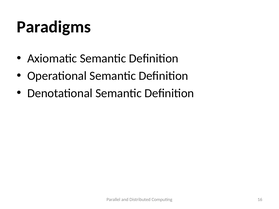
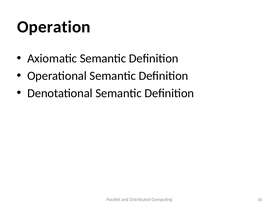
Paradigms: Paradigms -> Operation
